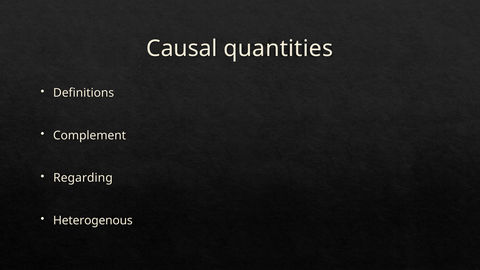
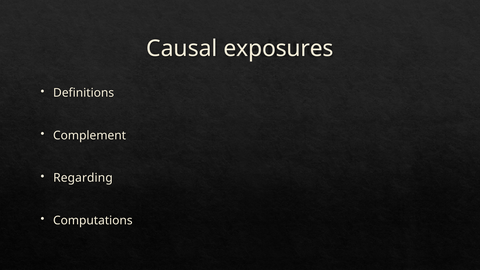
quantities: quantities -> exposures
Heterogenous: Heterogenous -> Computations
